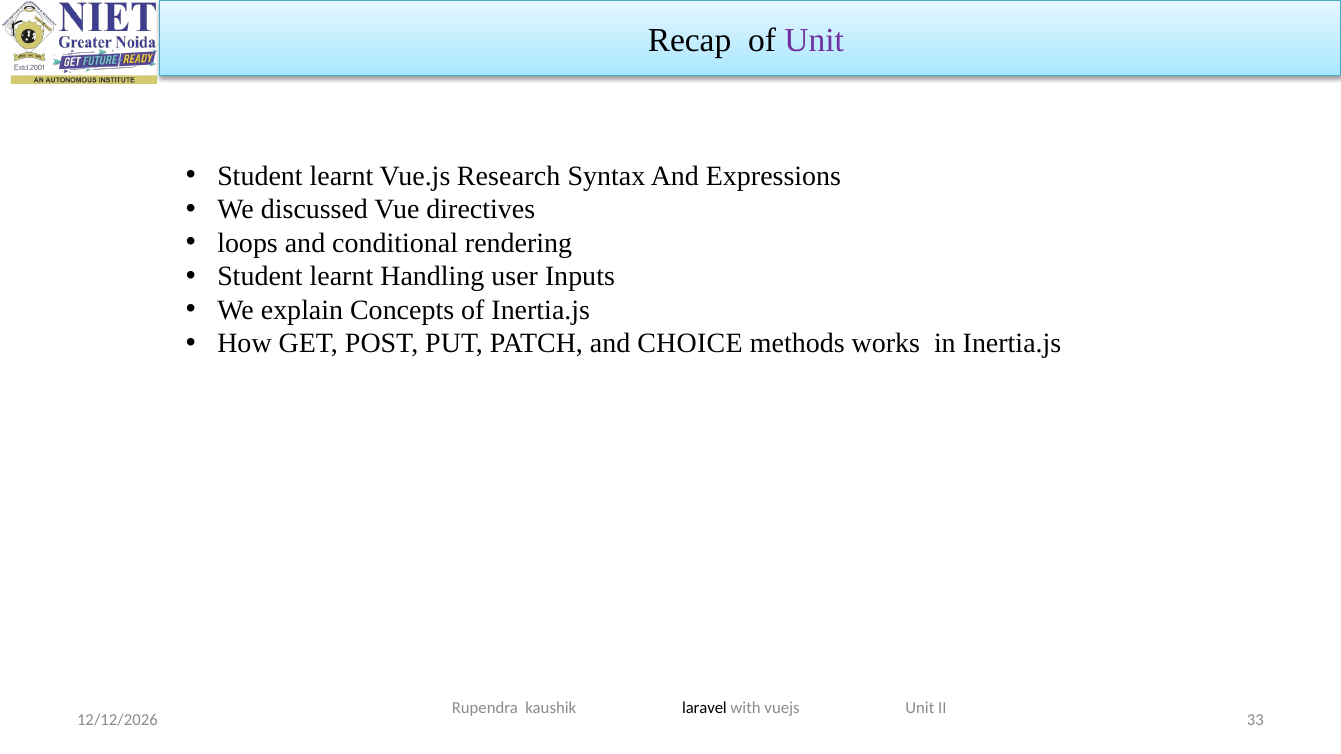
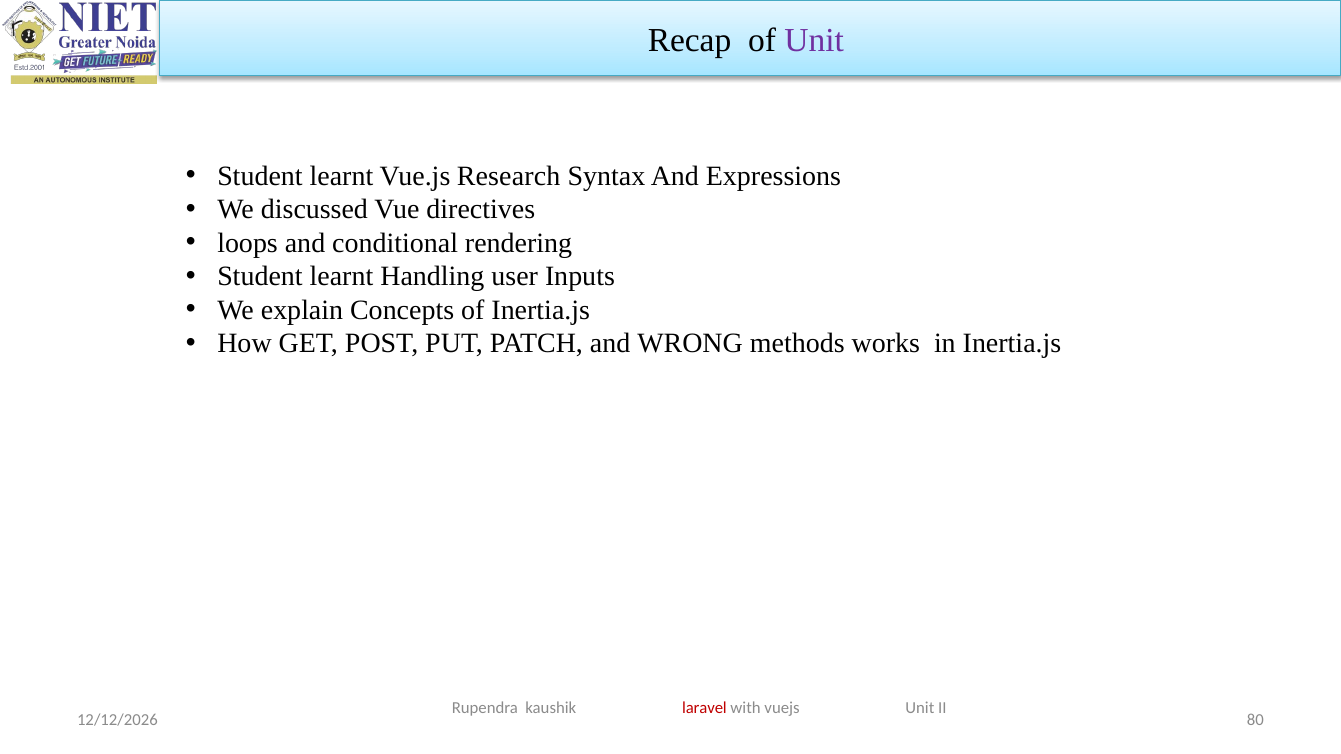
CHOICE: CHOICE -> WRONG
laravel colour: black -> red
33: 33 -> 80
